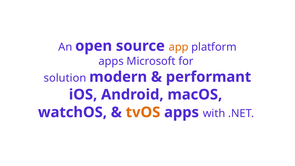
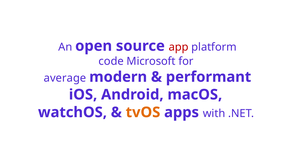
app colour: orange -> red
apps at (111, 61): apps -> code
solution: solution -> average
